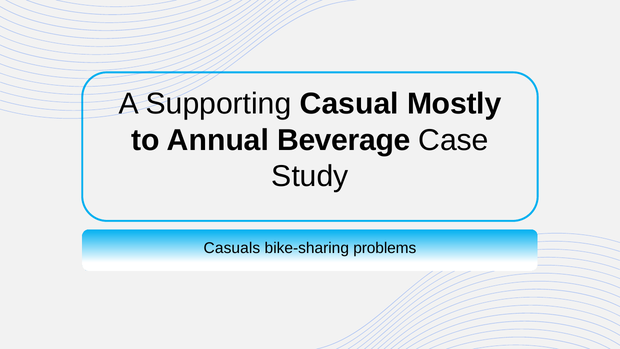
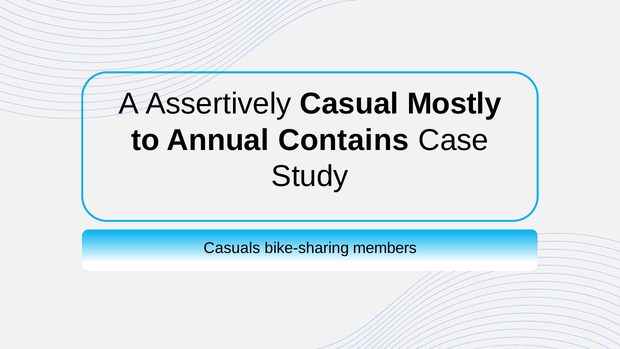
Supporting: Supporting -> Assertively
Beverage: Beverage -> Contains
problems: problems -> members
